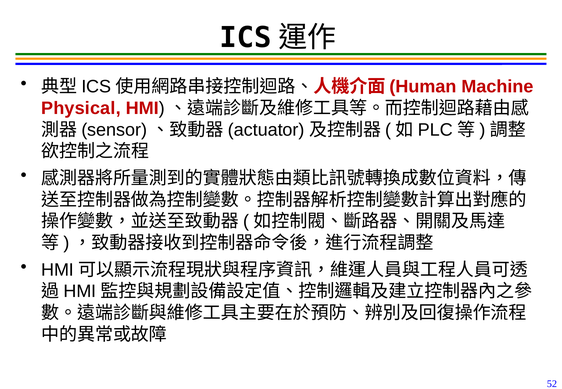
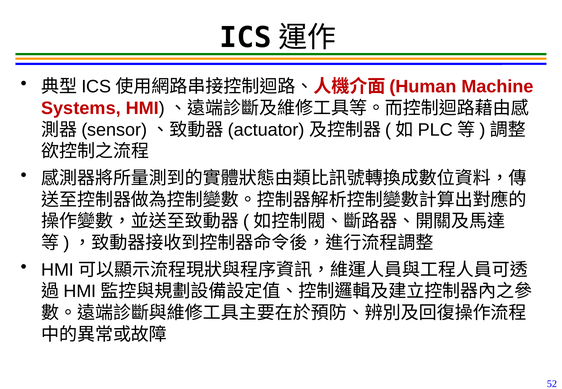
Physical: Physical -> Systems
